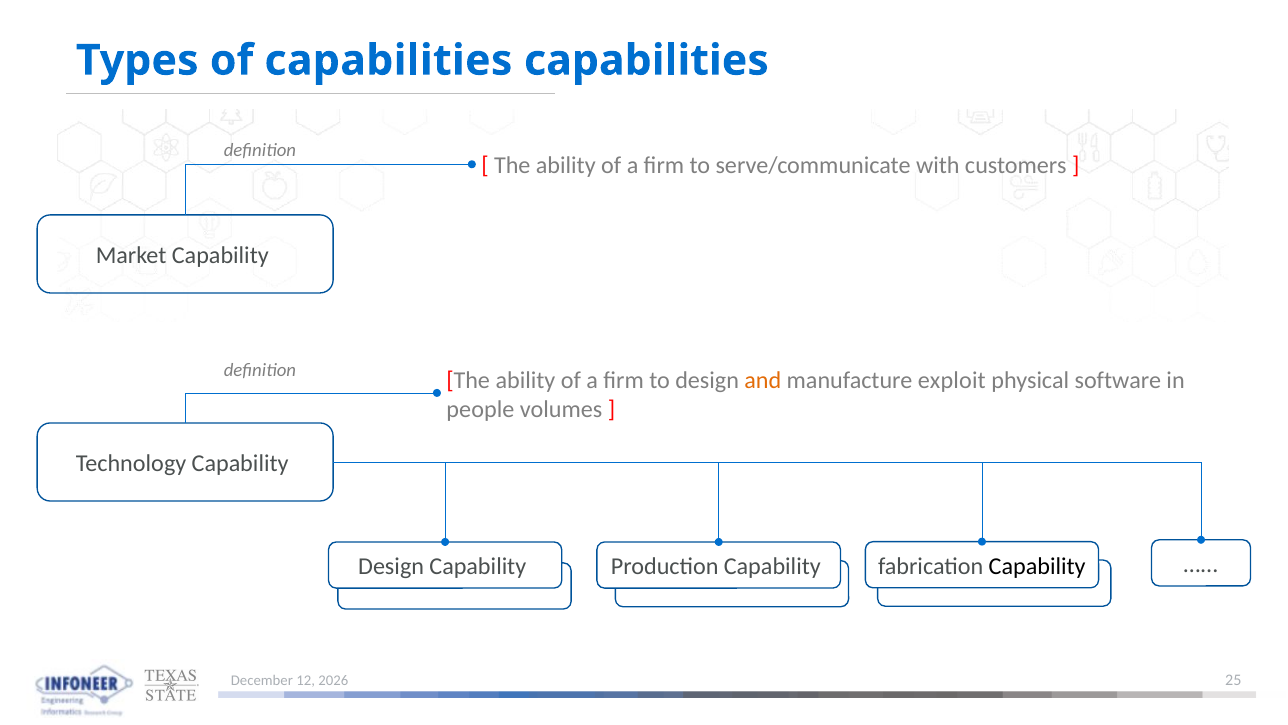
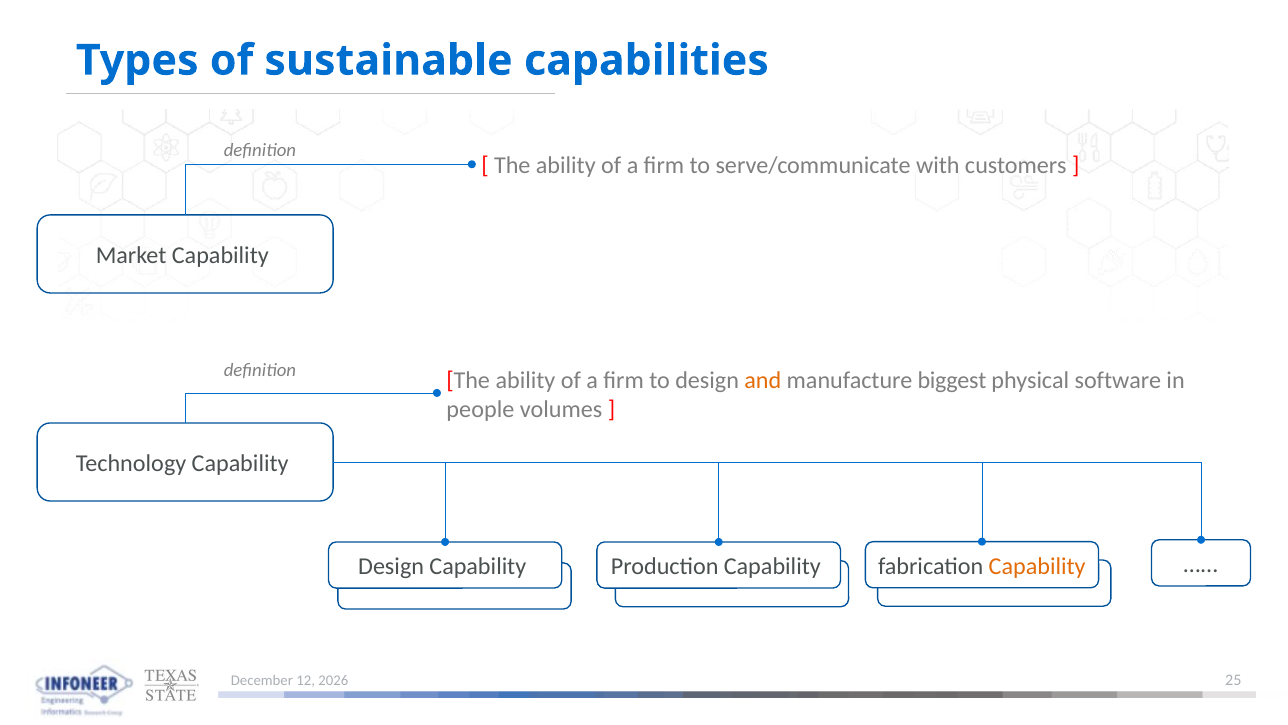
of capabilities: capabilities -> sustainable
exploit: exploit -> biggest
Capability at (1037, 566) colour: black -> orange
